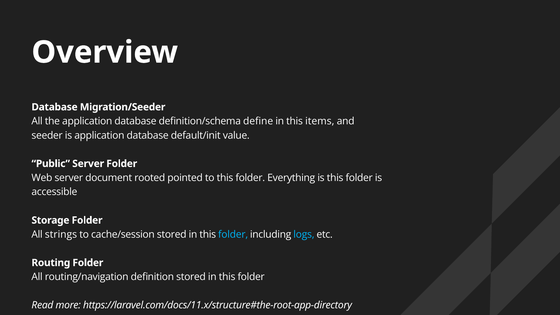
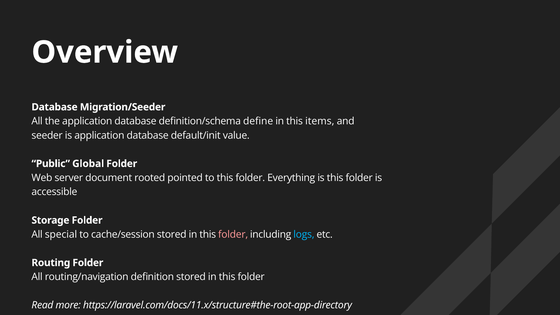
Public Server: Server -> Global
strings: strings -> special
folder at (233, 234) colour: light blue -> pink
